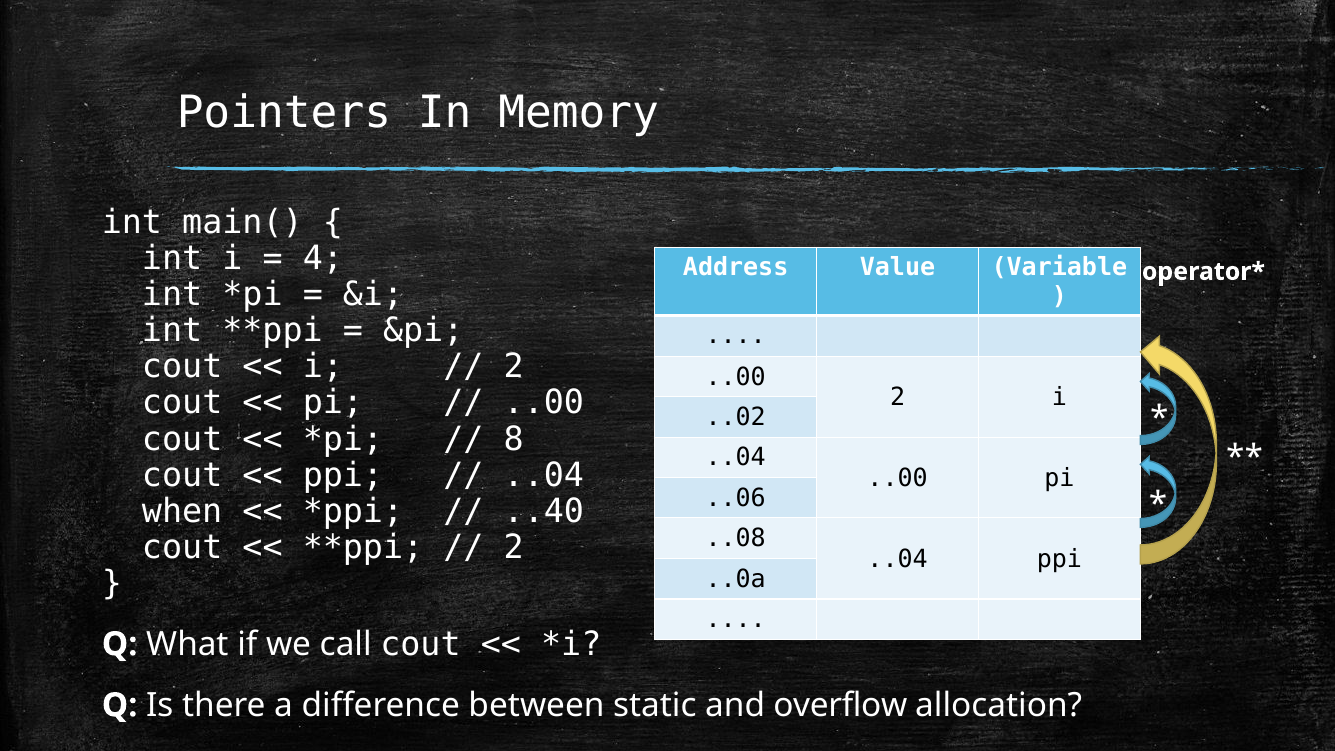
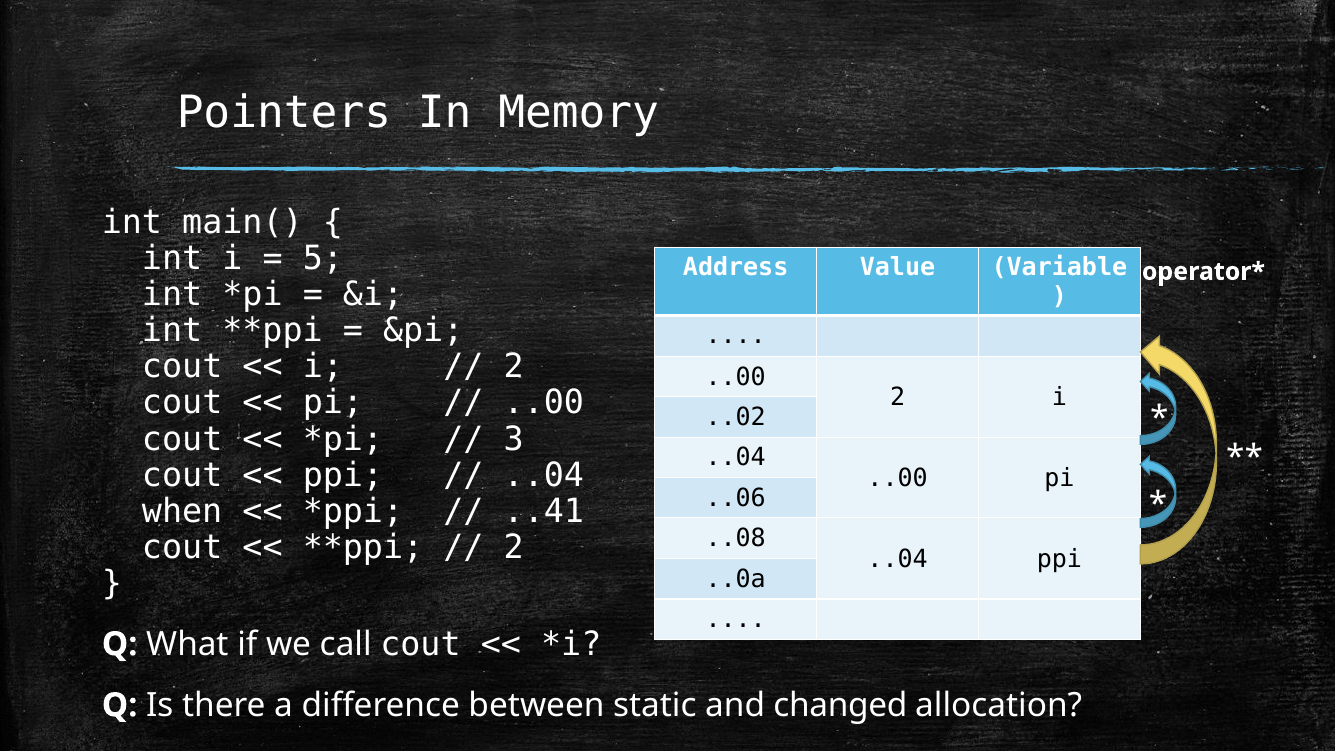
4: 4 -> 5
8: 8 -> 3
..40: ..40 -> ..41
overflow: overflow -> changed
